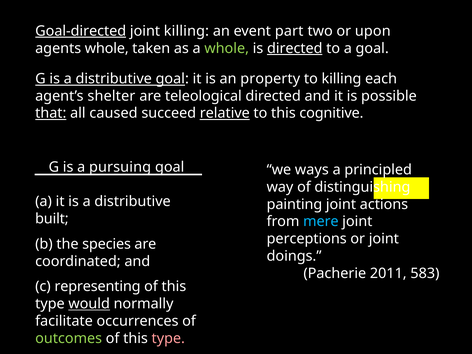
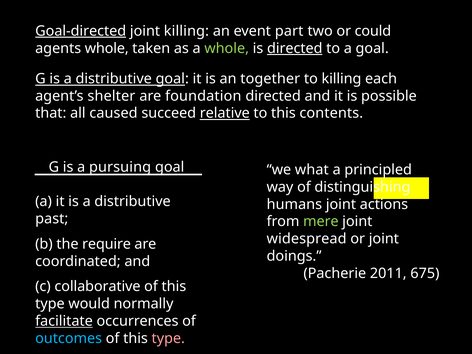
upon: upon -> could
property: property -> together
teleological: teleological -> foundation
that underline: present -> none
cognitive: cognitive -> contents
ways: ways -> what
painting: painting -> humans
built: built -> past
mere colour: light blue -> light green
perceptions: perceptions -> widespread
species: species -> require
583: 583 -> 675
representing: representing -> collaborative
would underline: present -> none
facilitate underline: none -> present
outcomes colour: light green -> light blue
